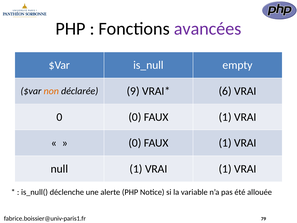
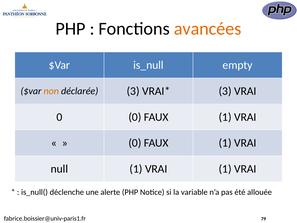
avancées colour: purple -> orange
déclarée 9: 9 -> 3
6 at (225, 91): 6 -> 3
